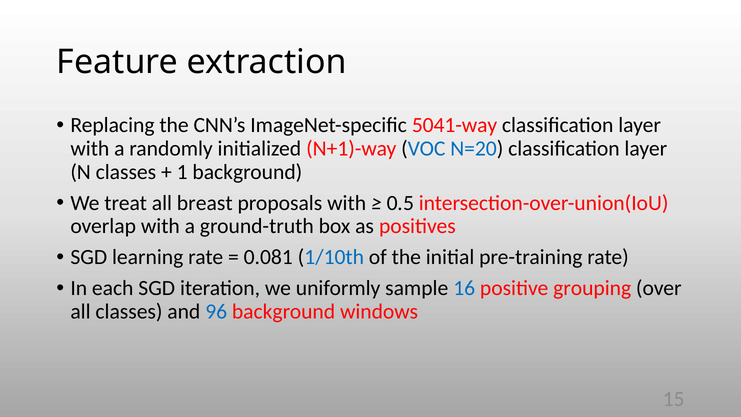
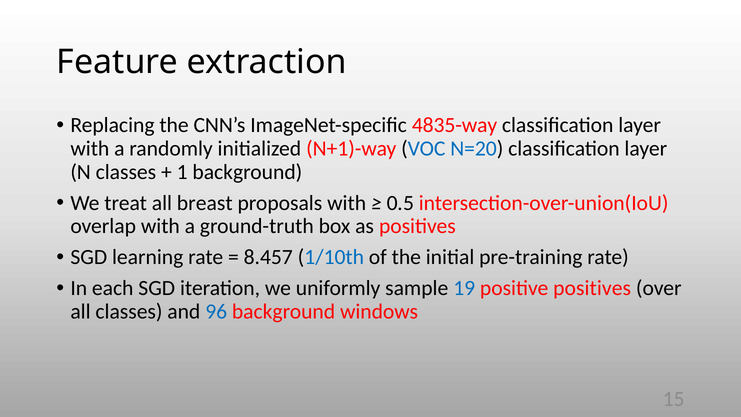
5041-way: 5041-way -> 4835-way
0.081: 0.081 -> 8.457
16: 16 -> 19
positive grouping: grouping -> positives
